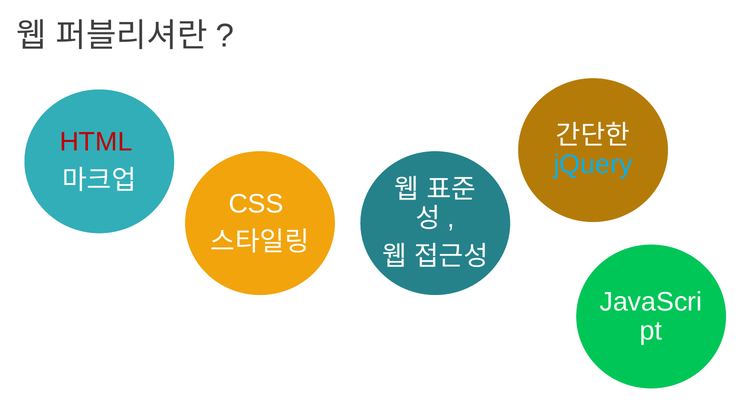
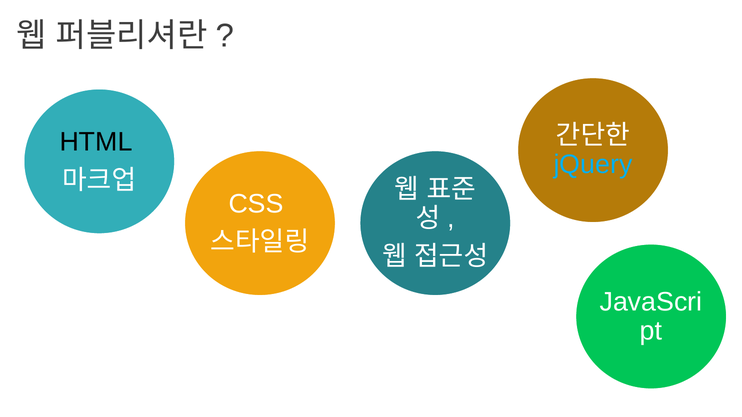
HTML colour: red -> black
